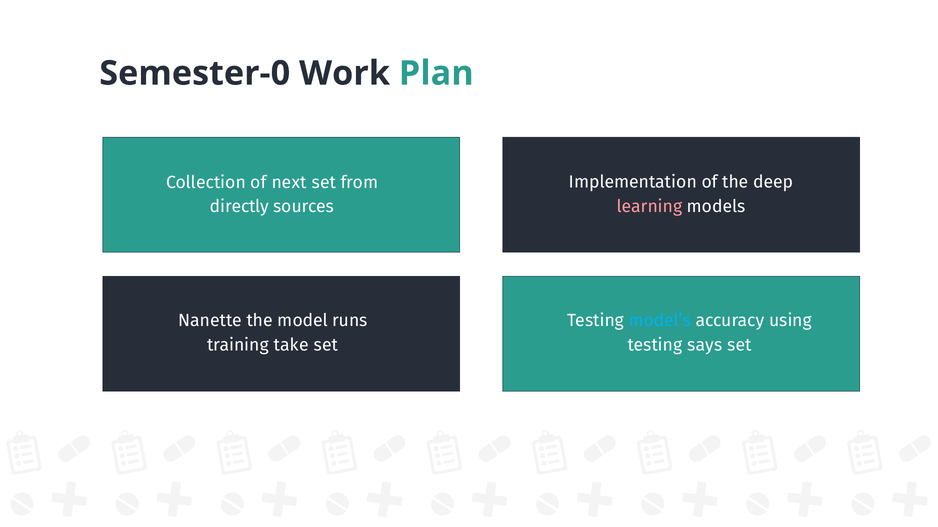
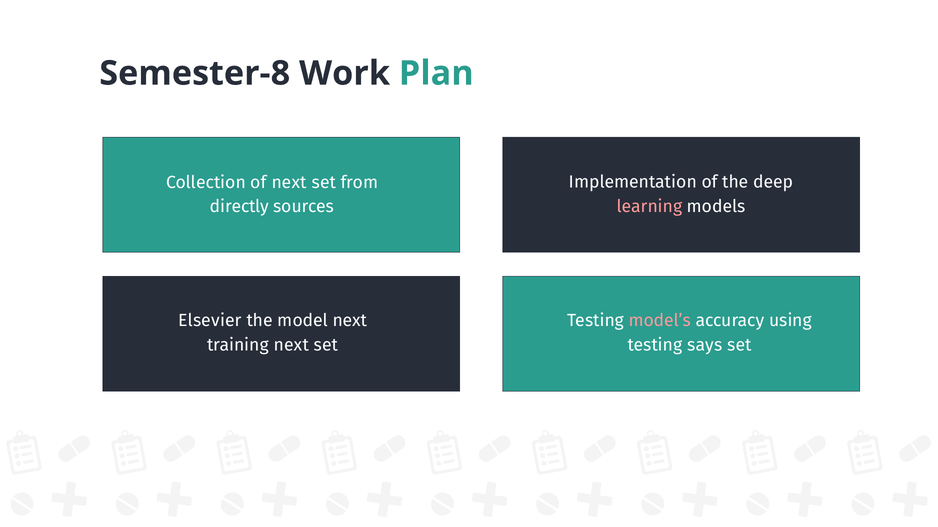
Semester-0: Semester-0 -> Semester-8
Nanette: Nanette -> Elsevier
model runs: runs -> next
model’s colour: light blue -> pink
training take: take -> next
